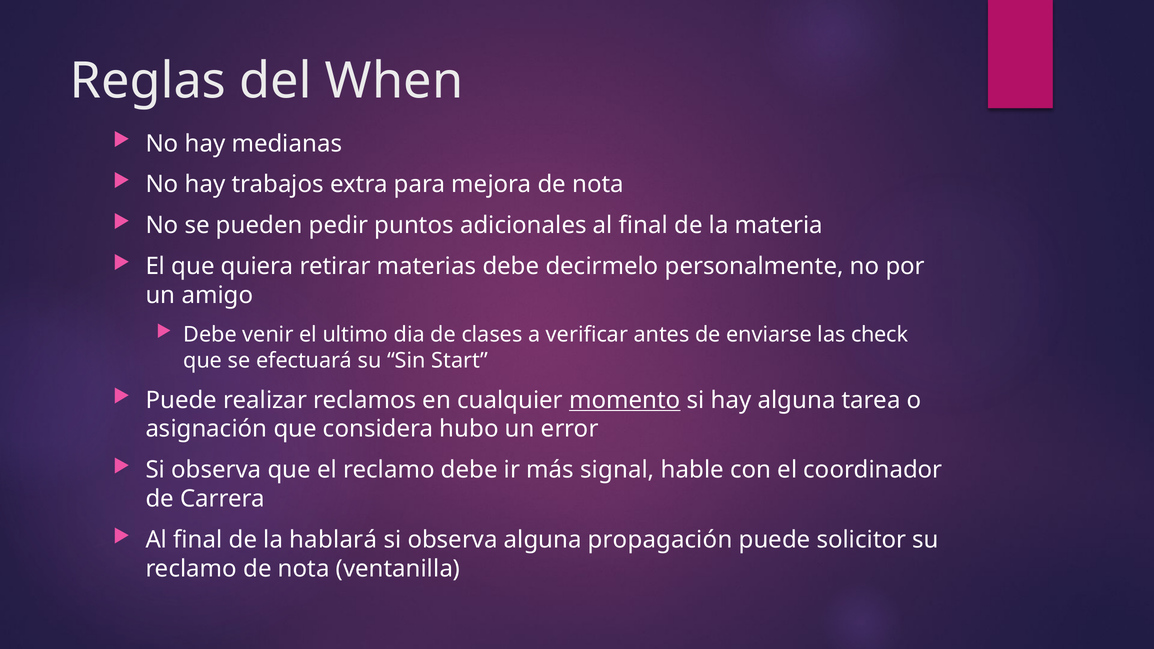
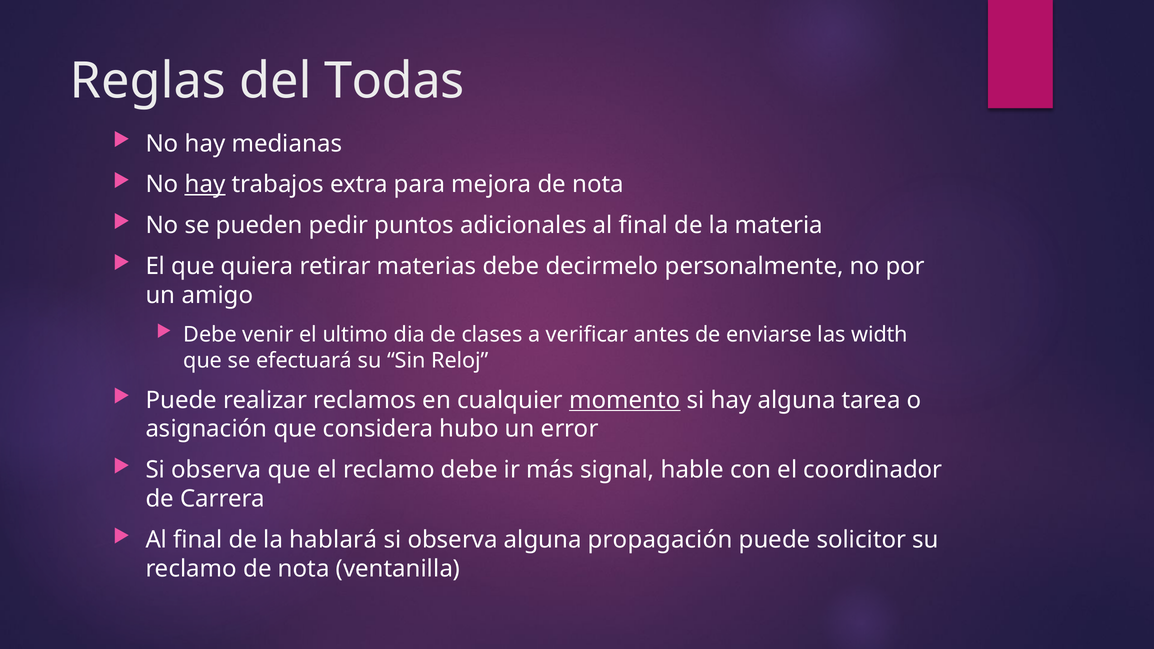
When: When -> Todas
hay at (205, 185) underline: none -> present
check: check -> width
Start: Start -> Reloj
